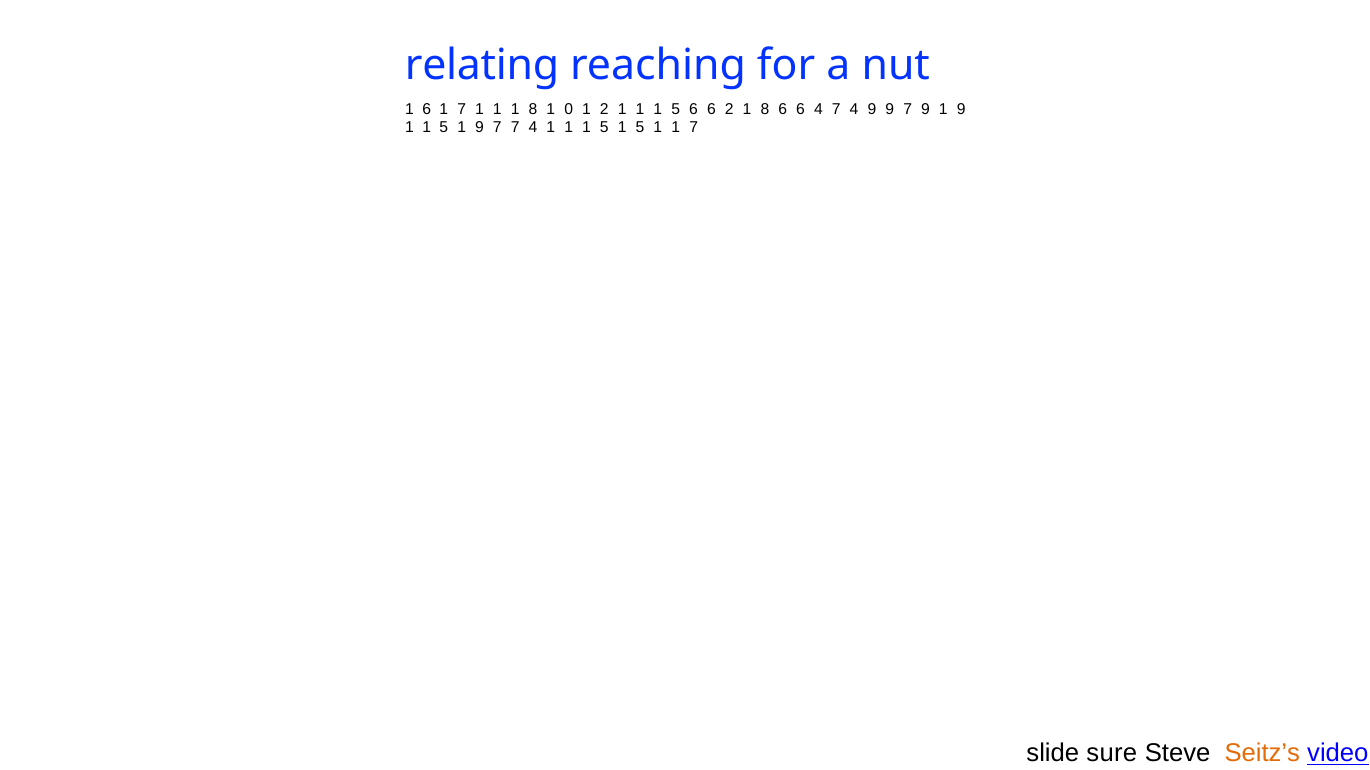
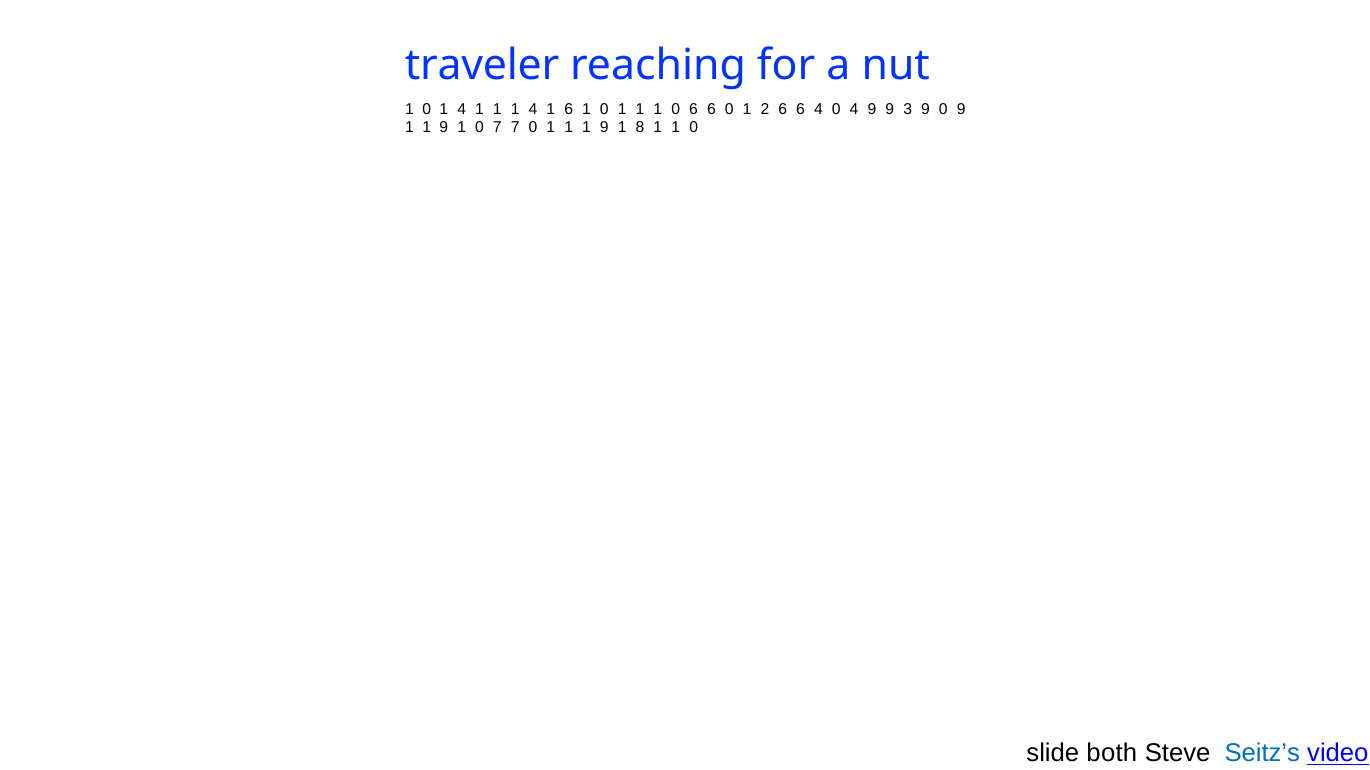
relating: relating -> traveler
6 at (427, 110): 6 -> 0
7 at (462, 110): 7 -> 4
1 1 8: 8 -> 4
1 0: 0 -> 6
2 at (604, 110): 2 -> 0
5 at (676, 110): 5 -> 0
6 2: 2 -> 0
8 at (765, 110): 8 -> 2
4 7: 7 -> 0
9 9 7: 7 -> 3
1 at (943, 110): 1 -> 0
5 at (444, 128): 5 -> 9
9 at (479, 128): 9 -> 0
7 7 4: 4 -> 0
5 at (604, 128): 5 -> 9
5 at (640, 128): 5 -> 8
7 at (694, 128): 7 -> 0
sure: sure -> both
Seitz’s colour: orange -> blue
